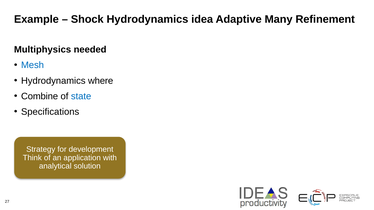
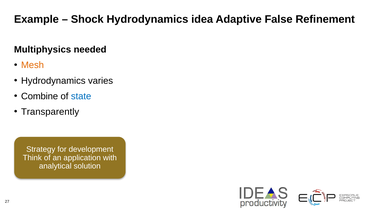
Many: Many -> False
Mesh colour: blue -> orange
where: where -> varies
Specifications: Specifications -> Transparently
